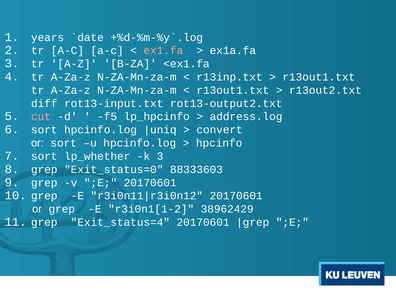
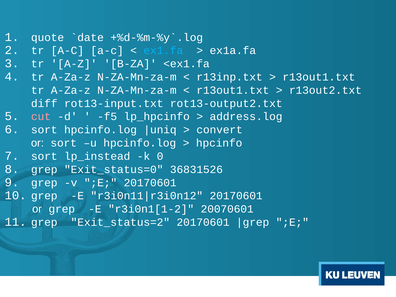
years: years -> quote
ex1.fa colour: pink -> light blue
lp_whether: lp_whether -> lp_instead
k 3: 3 -> 0
88333603: 88333603 -> 36831526
38962429: 38962429 -> 20070601
Exit_status=4: Exit_status=4 -> Exit_status=2
